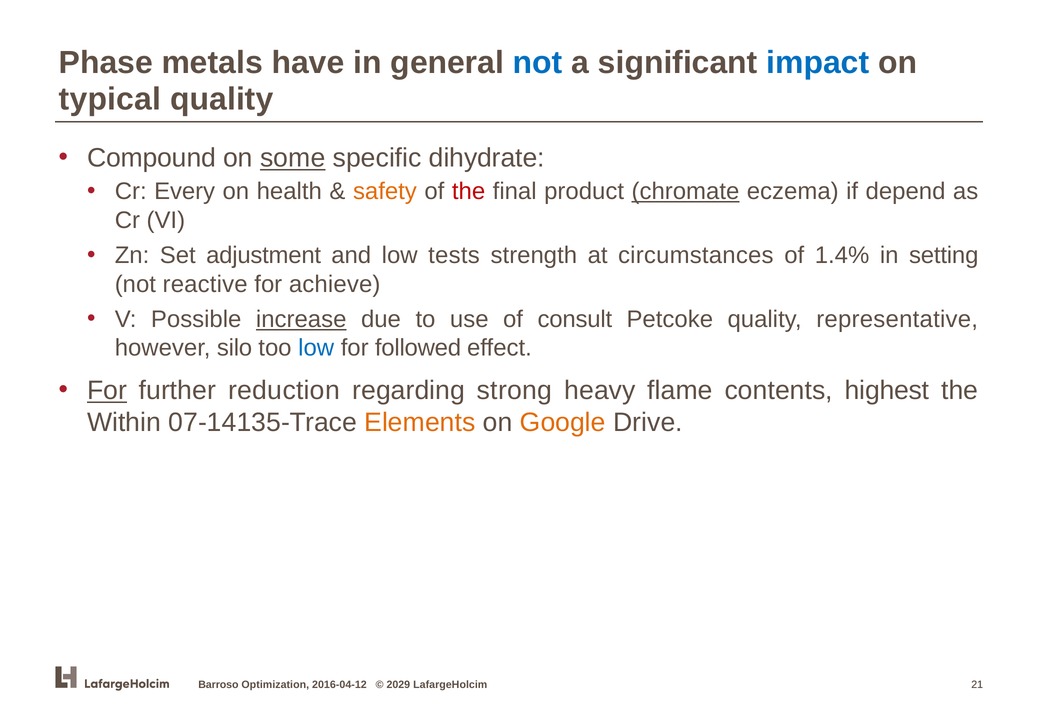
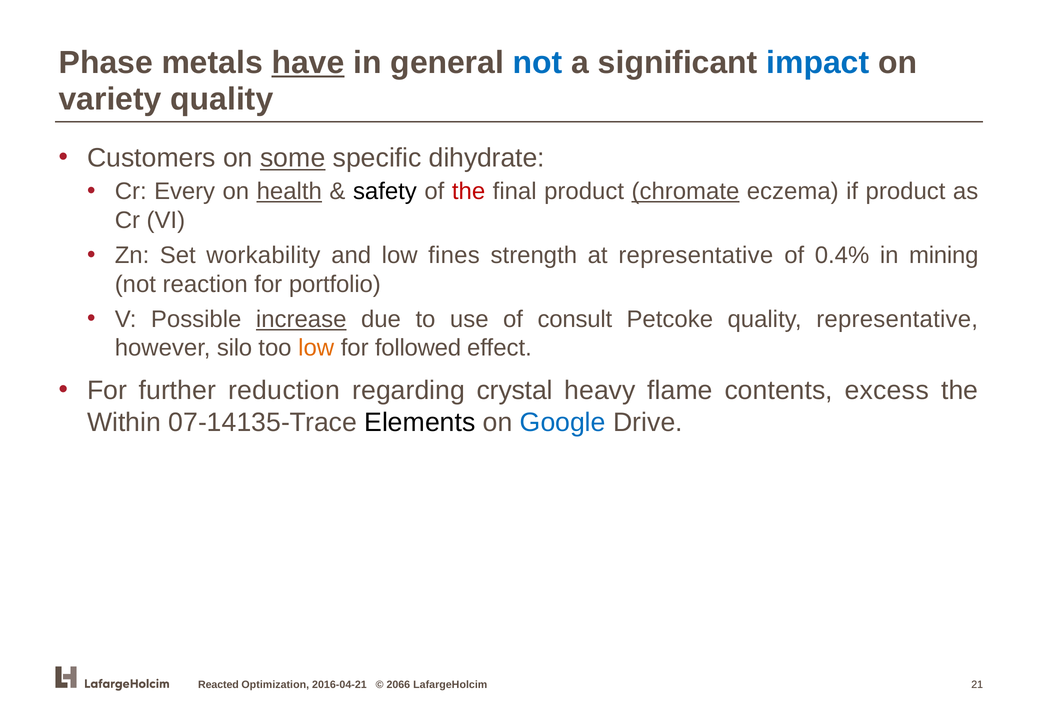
have underline: none -> present
typical: typical -> variety
Compound: Compound -> Customers
health underline: none -> present
safety colour: orange -> black
if depend: depend -> product
adjustment: adjustment -> workability
tests: tests -> fines
at circumstances: circumstances -> representative
1.4%: 1.4% -> 0.4%
setting: setting -> mining
reactive: reactive -> reaction
achieve: achieve -> portfolio
low at (316, 348) colour: blue -> orange
For at (107, 390) underline: present -> none
strong: strong -> crystal
highest: highest -> excess
Elements colour: orange -> black
Google colour: orange -> blue
Barroso: Barroso -> Reacted
2016-04-12: 2016-04-12 -> 2016-04-21
2029: 2029 -> 2066
